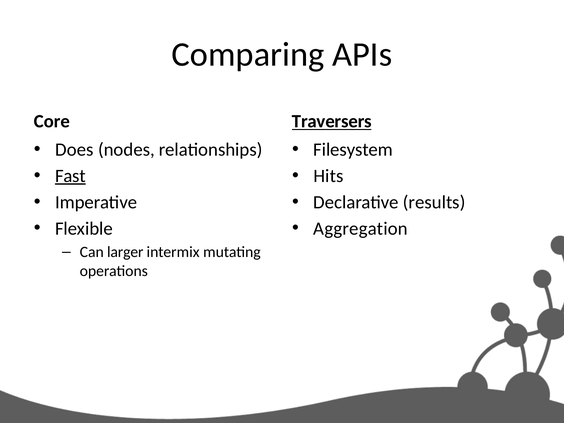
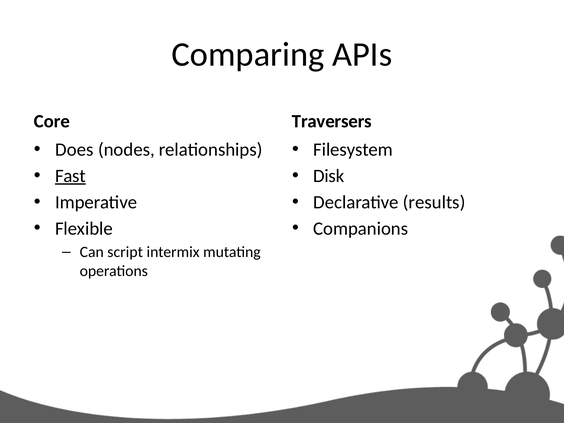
Traversers underline: present -> none
Hits: Hits -> Disk
Aggregation: Aggregation -> Companions
larger: larger -> script
